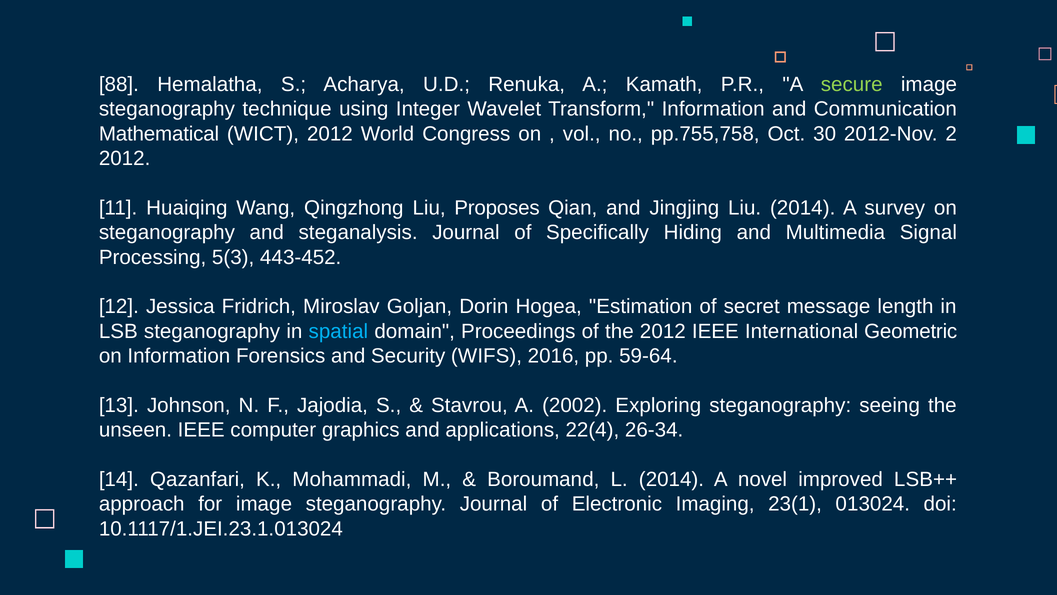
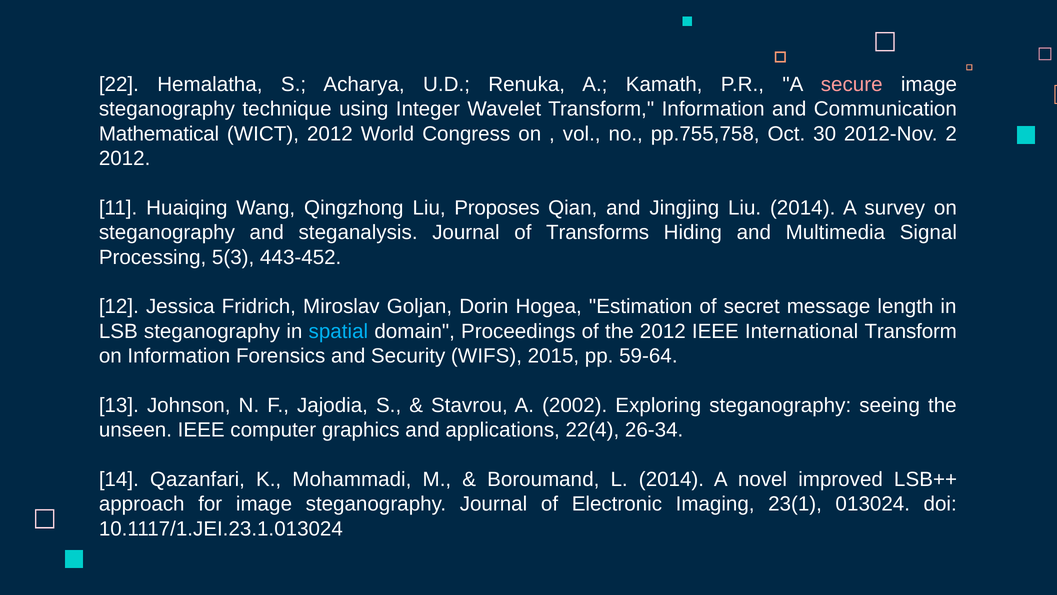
88: 88 -> 22
secure colour: light green -> pink
Specifically: Specifically -> Transforms
International Geometric: Geometric -> Transform
2016: 2016 -> 2015
